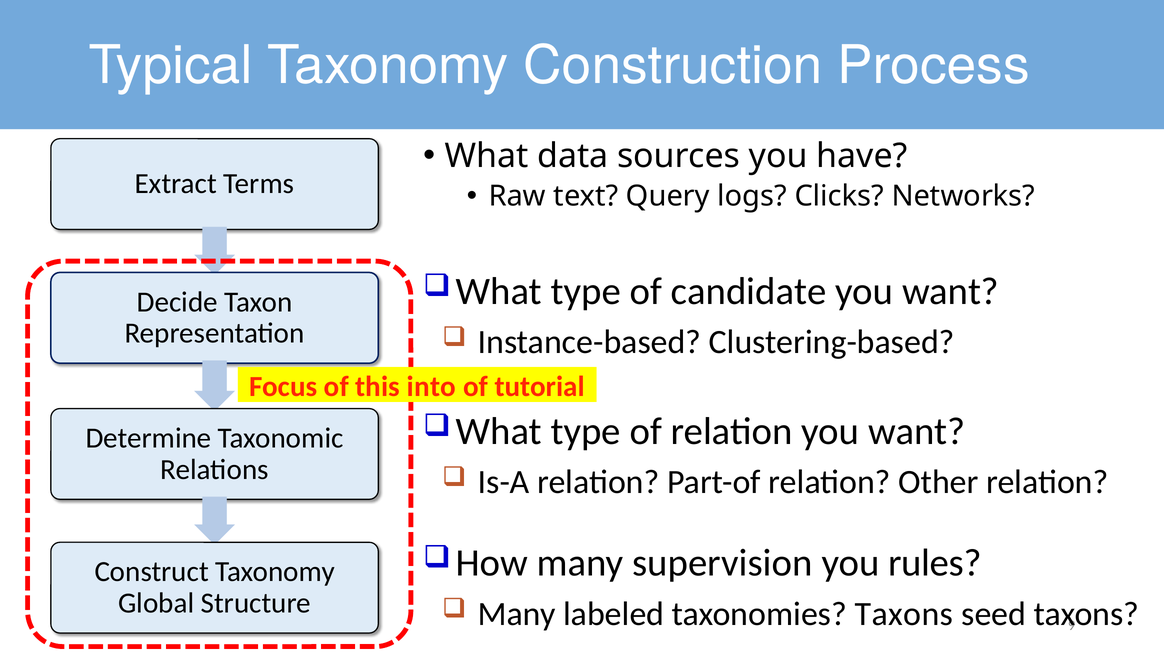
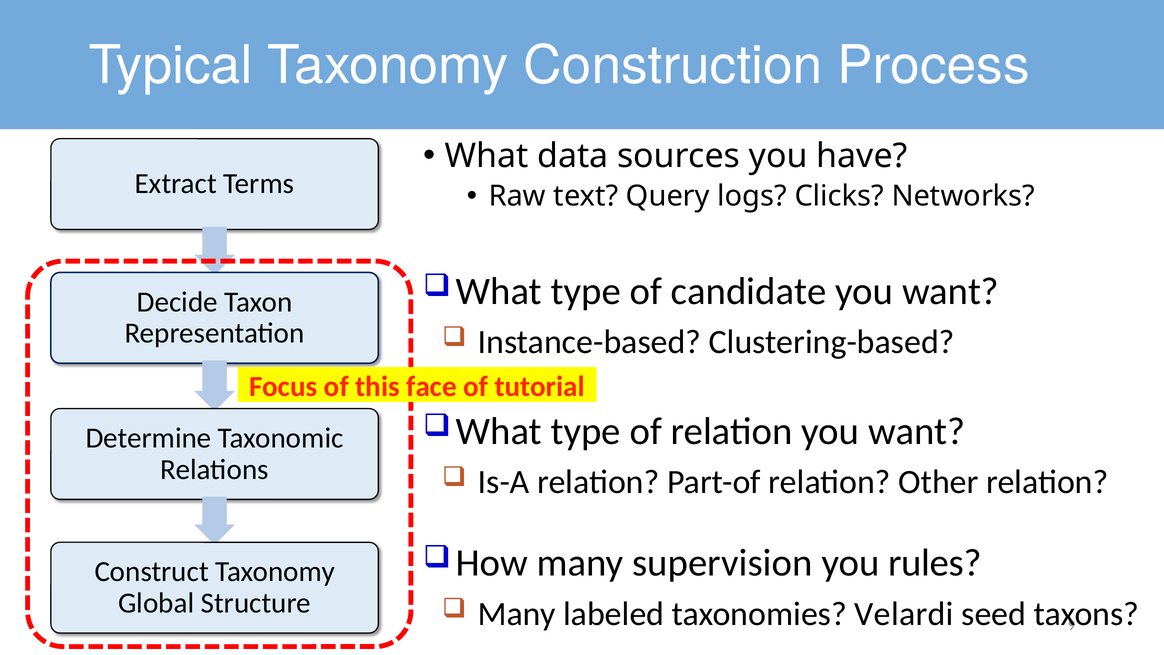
into: into -> face
taxonomies Taxons: Taxons -> Velardi
